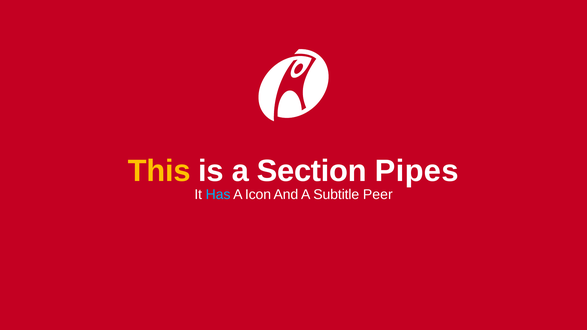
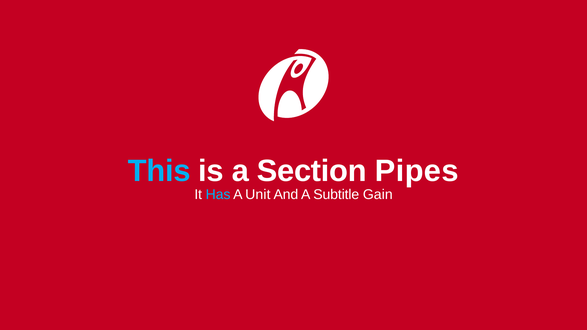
This colour: yellow -> light blue
Icon: Icon -> Unit
Peer: Peer -> Gain
